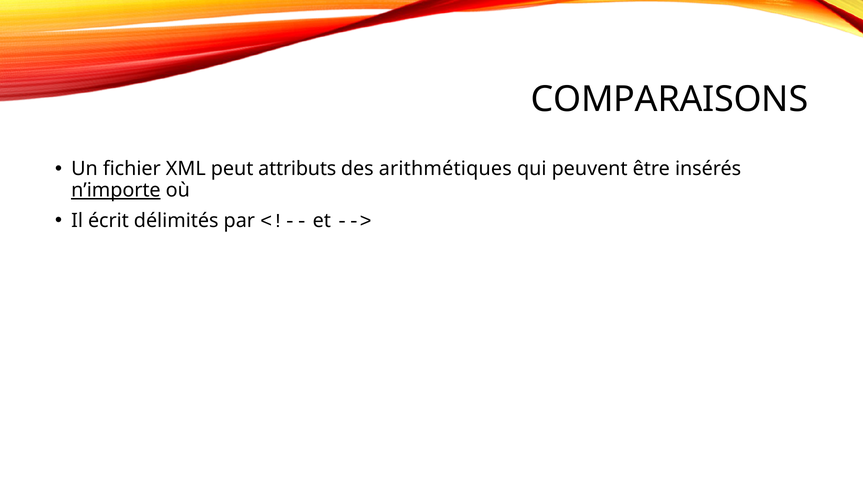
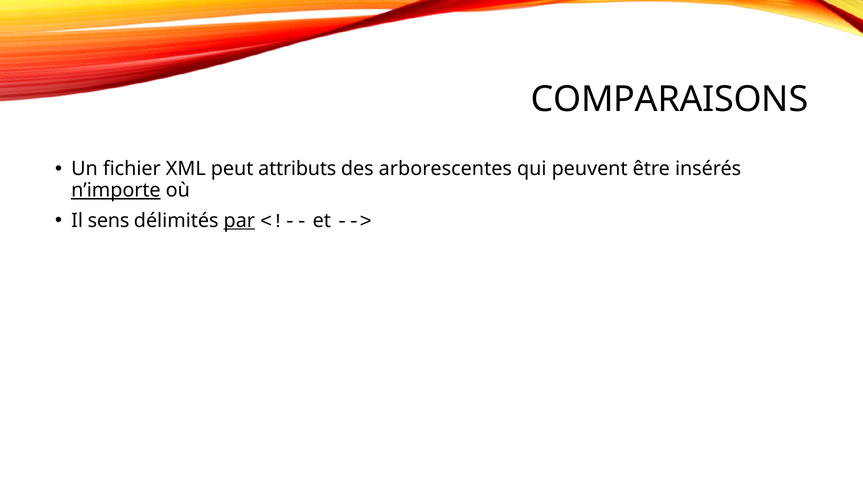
arithmétiques: arithmétiques -> arborescentes
écrit: écrit -> sens
par underline: none -> present
